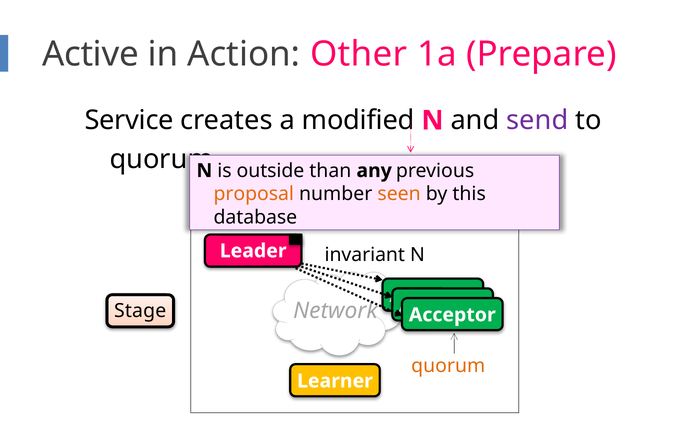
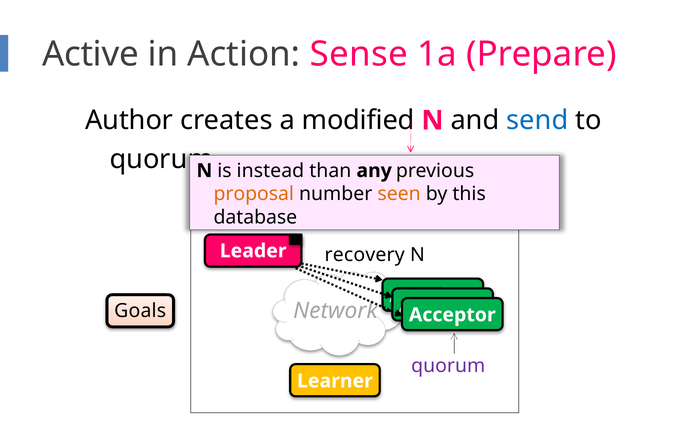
Other: Other -> Sense
Service: Service -> Author
send colour: purple -> blue
outside: outside -> instead
invariant: invariant -> recovery
Stage: Stage -> Goals
quorum at (448, 366) colour: orange -> purple
